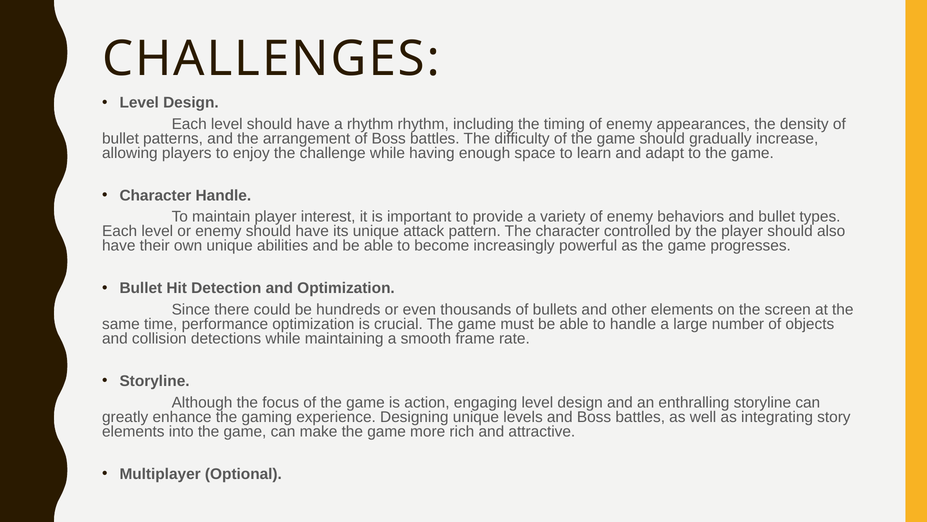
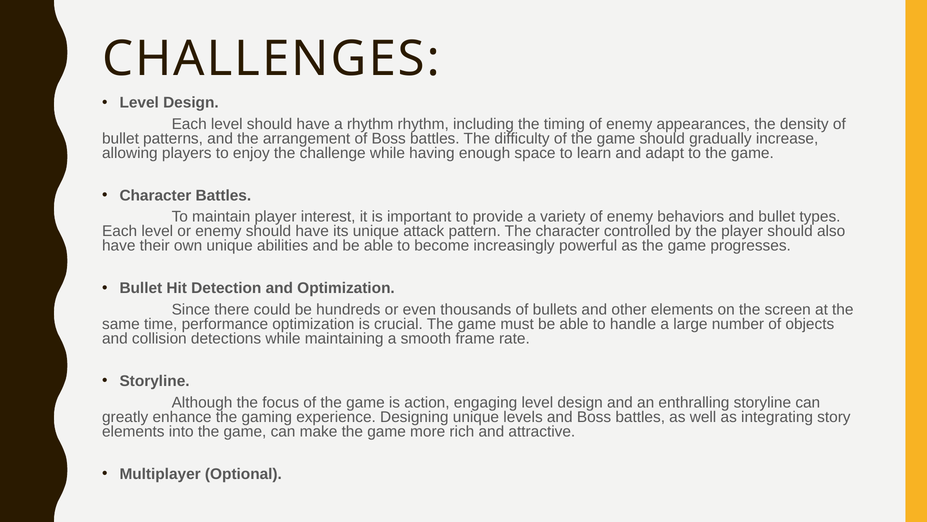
Character Handle: Handle -> Battles
